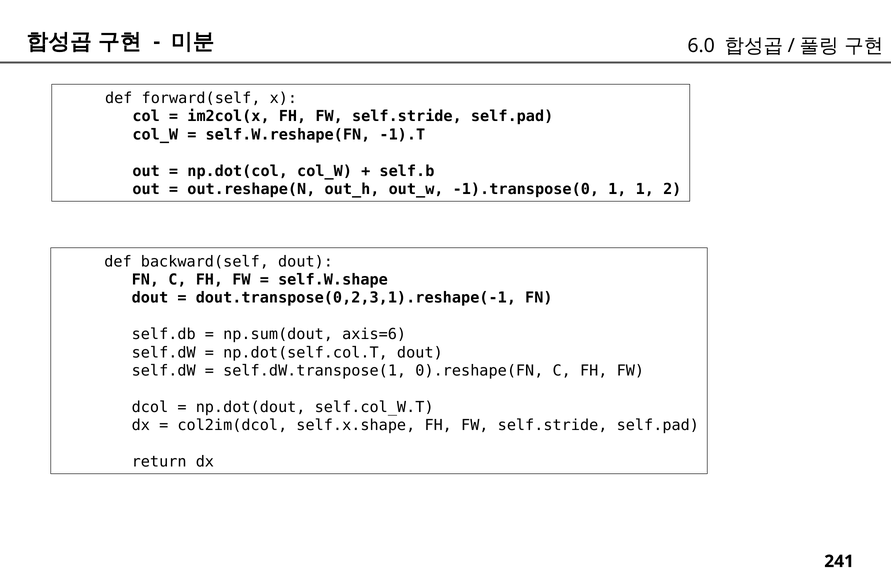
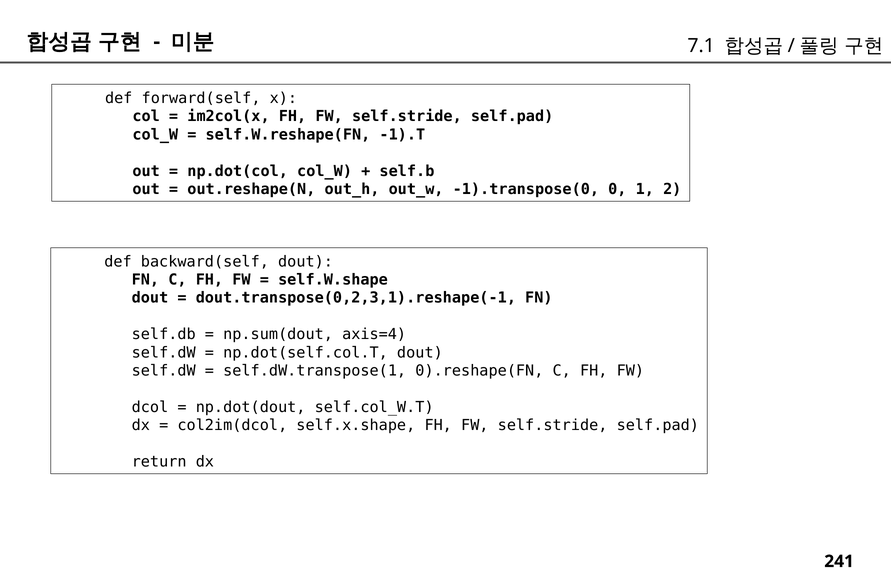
6.0: 6.0 -> 7.1
-1).transpose(0 1: 1 -> 0
axis=6: axis=6 -> axis=4
